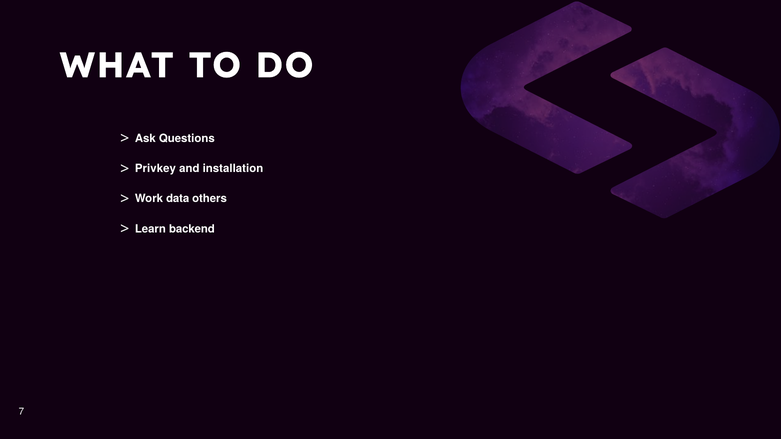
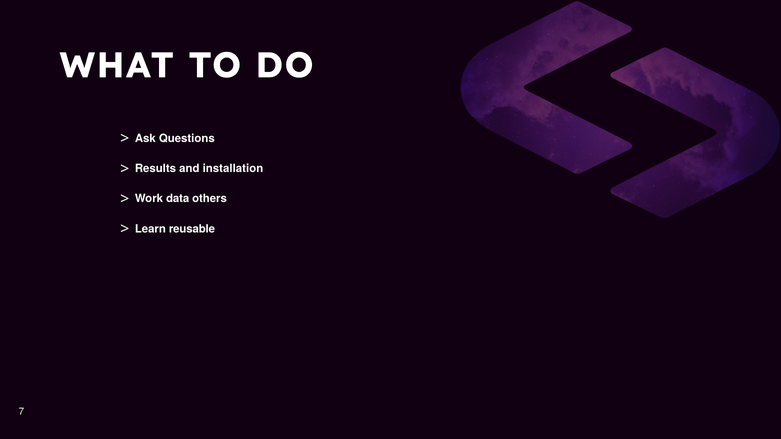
Privkey: Privkey -> Results
backend: backend -> reusable
